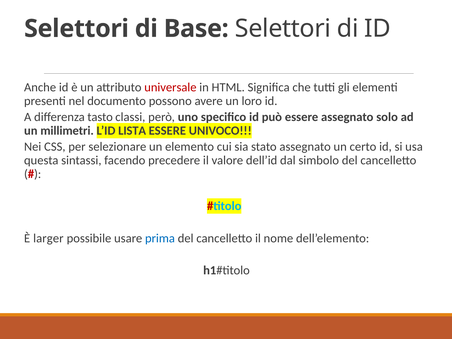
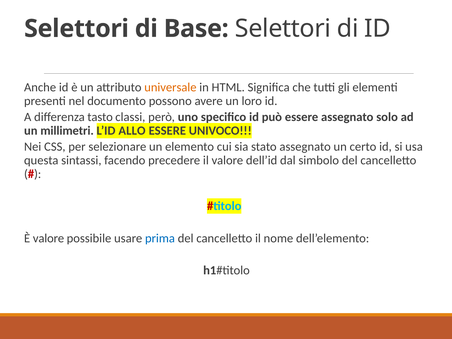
universale colour: red -> orange
LISTA: LISTA -> ALLO
È larger: larger -> valore
